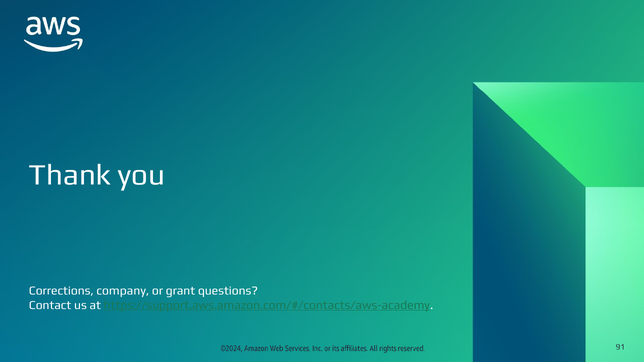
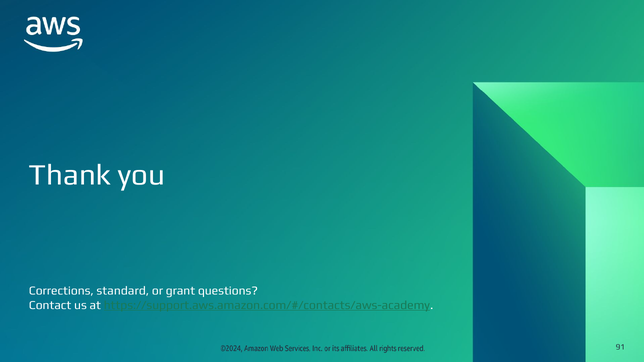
company: company -> standard
